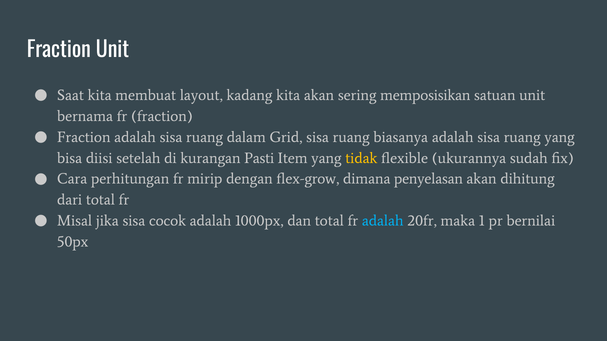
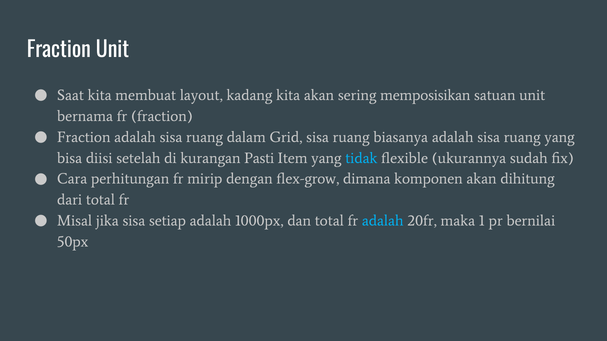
tidak colour: yellow -> light blue
penyelasan: penyelasan -> komponen
cocok: cocok -> setiap
